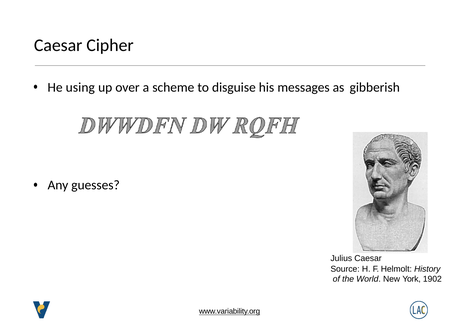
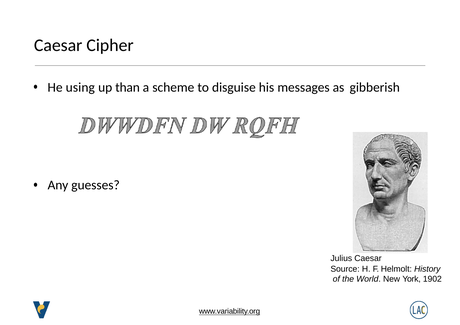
over: over -> than
